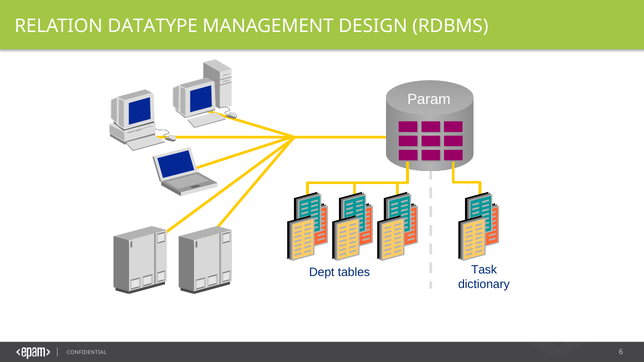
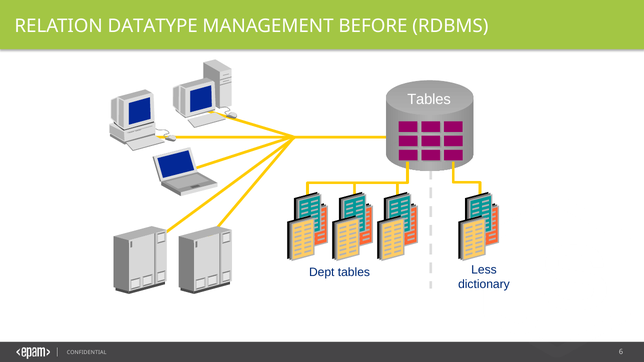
DESIGN: DESIGN -> BEFORE
Param at (429, 99): Param -> Tables
Task: Task -> Less
